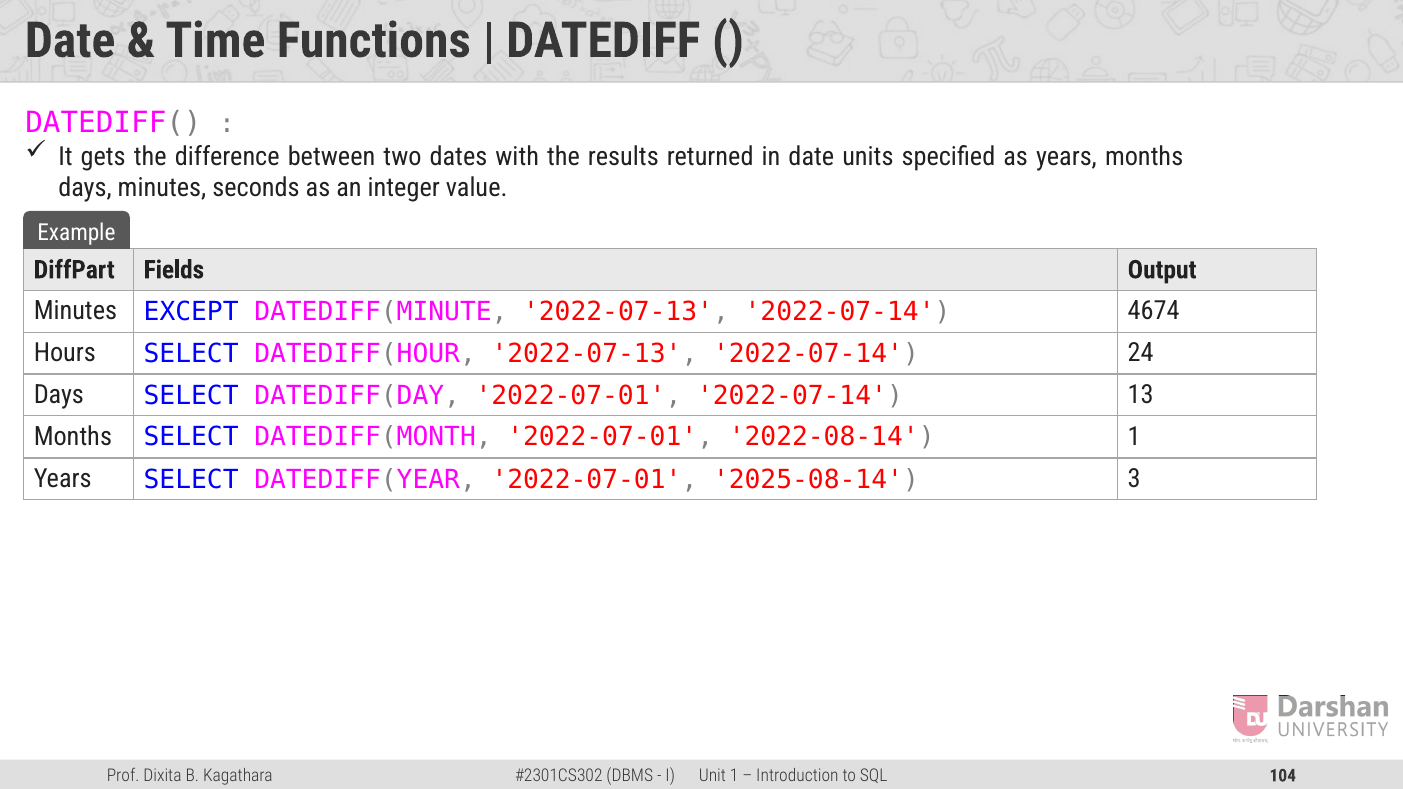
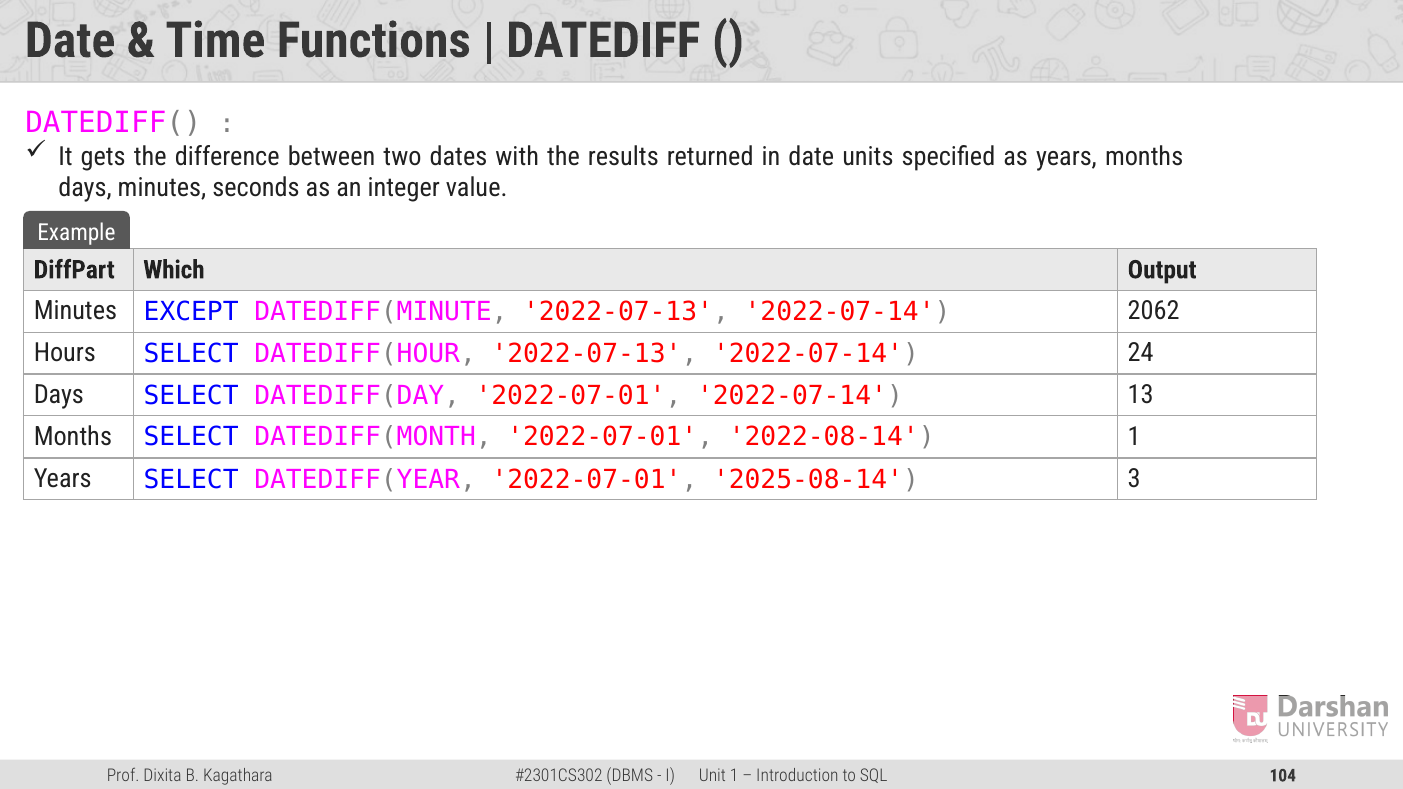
Fields: Fields -> Which
4674: 4674 -> 2062
